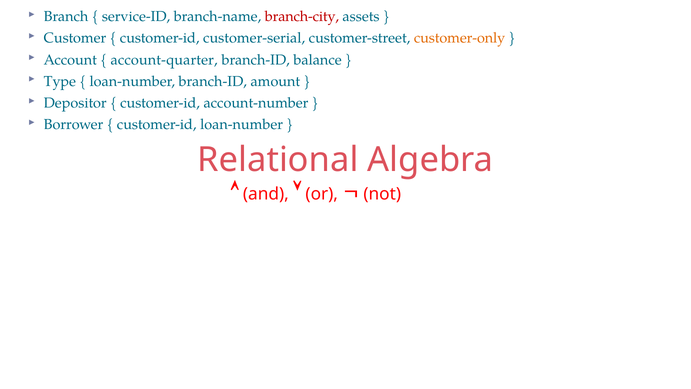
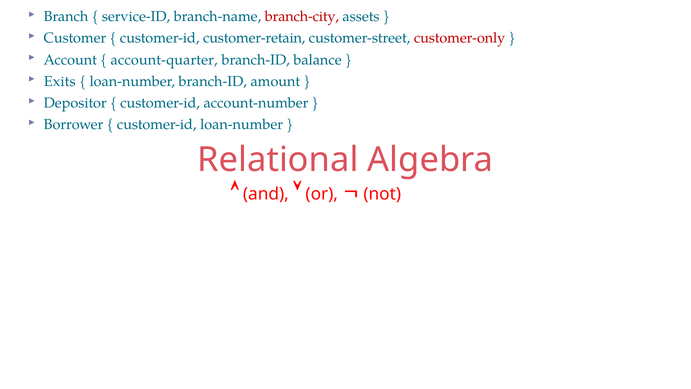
customer-serial: customer-serial -> customer-retain
customer-only colour: orange -> red
Type: Type -> Exits
